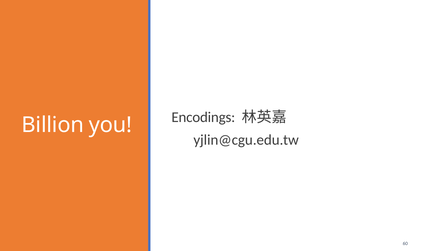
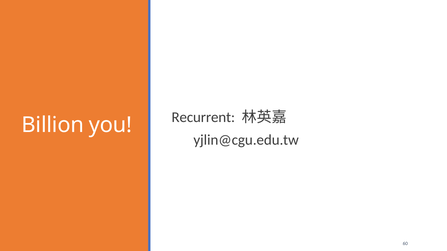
Encodings: Encodings -> Recurrent
